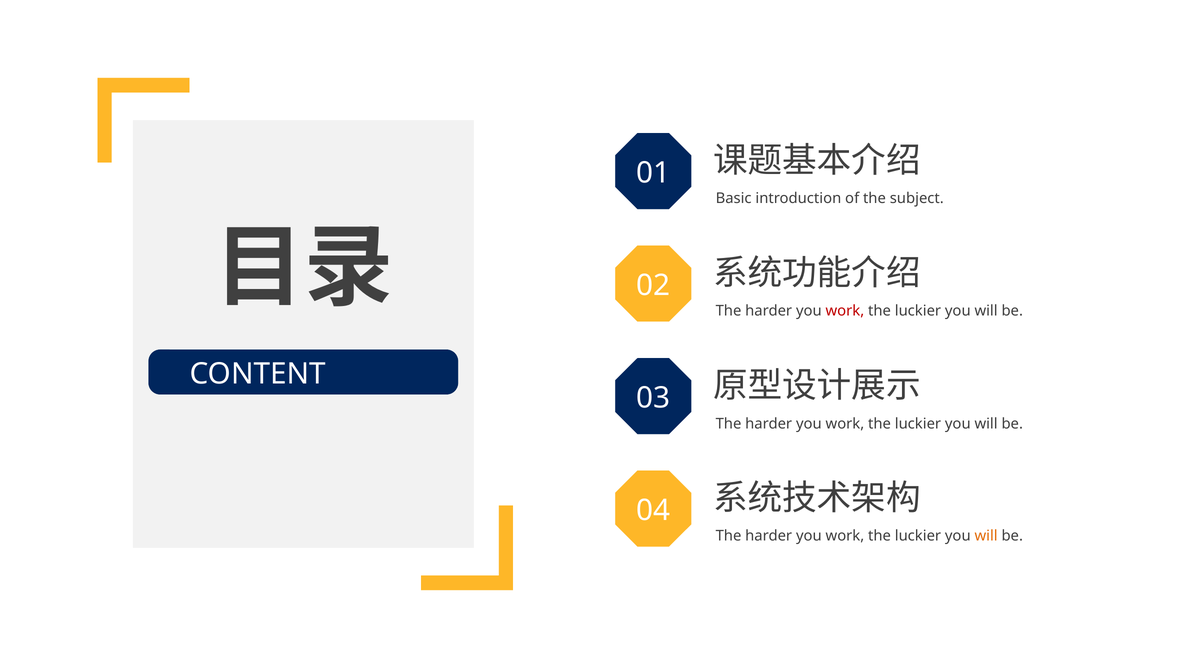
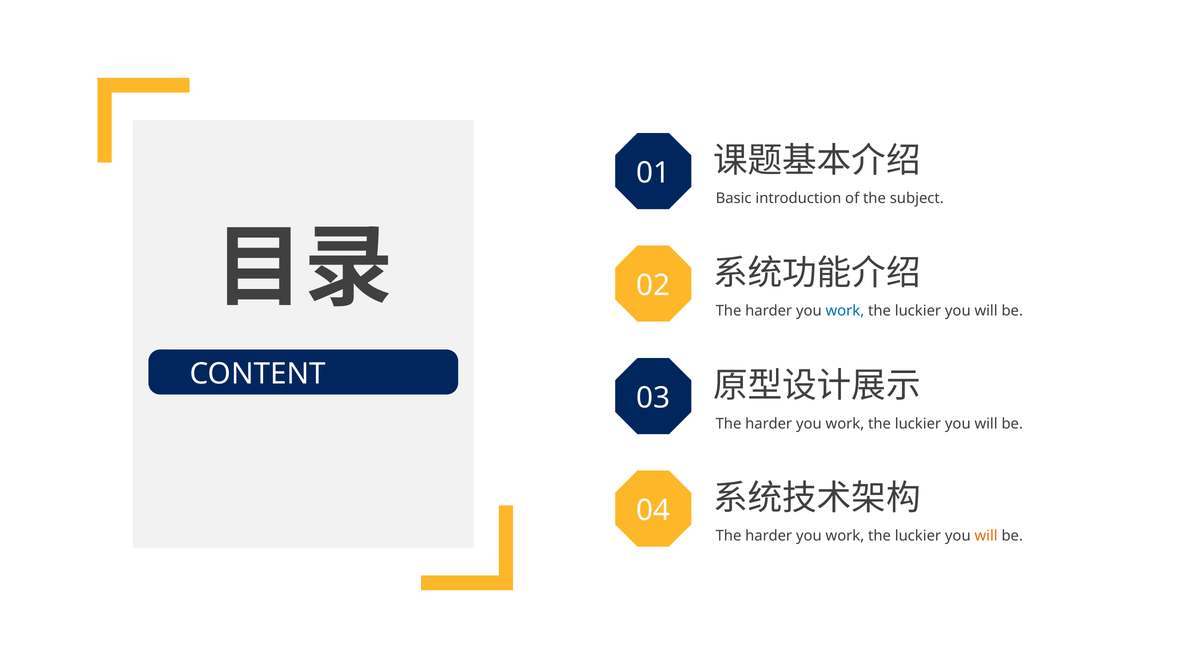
work at (845, 311) colour: red -> blue
